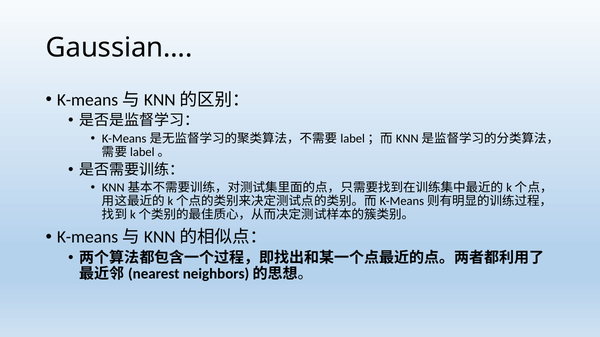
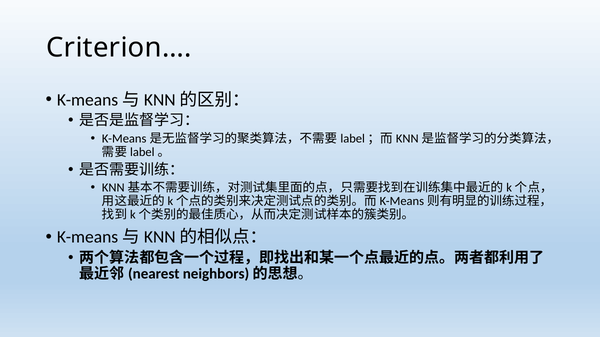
Gaussian…: Gaussian… -> Criterion…
